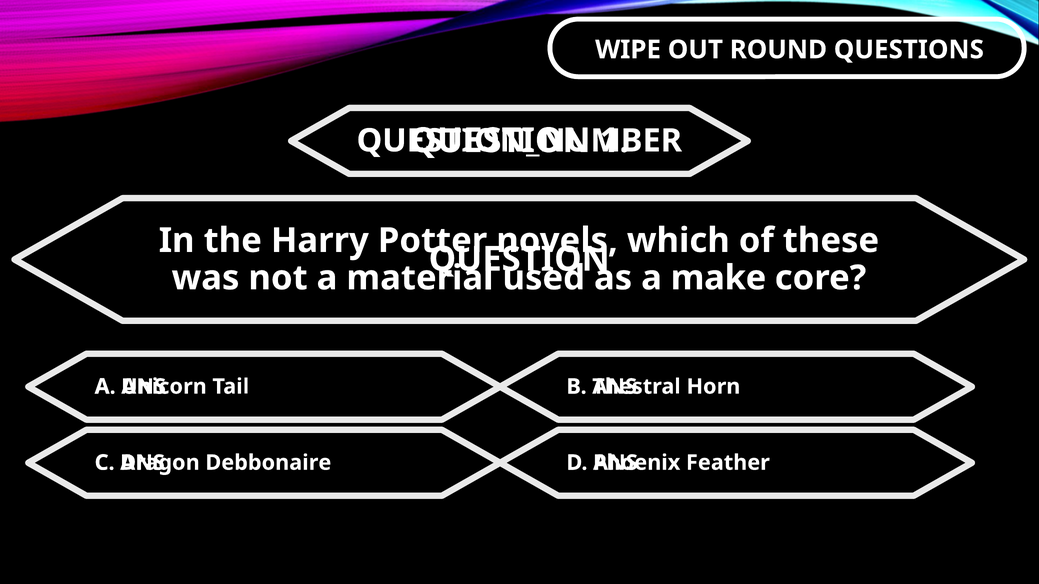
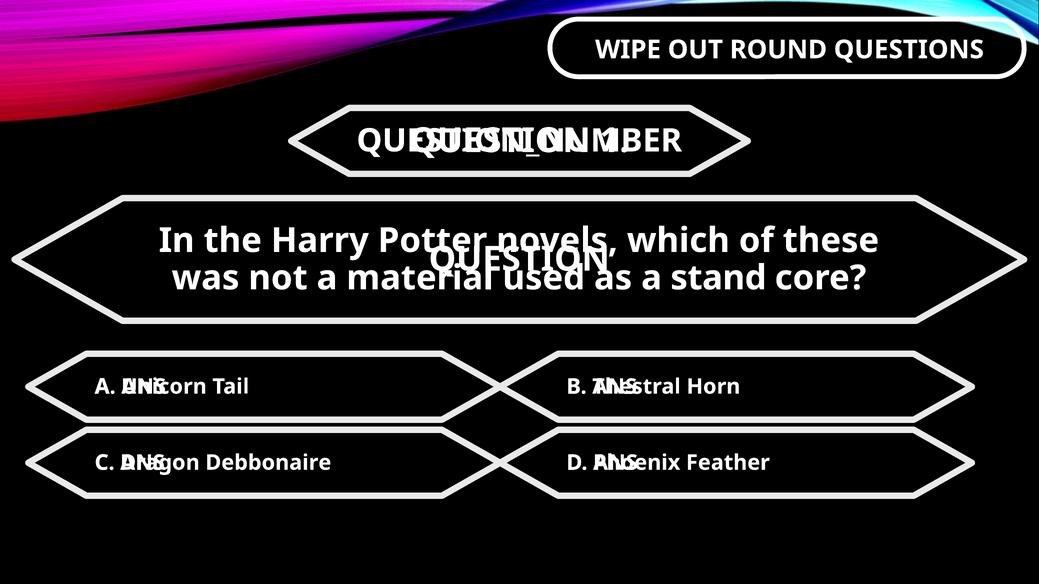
make: make -> stand
